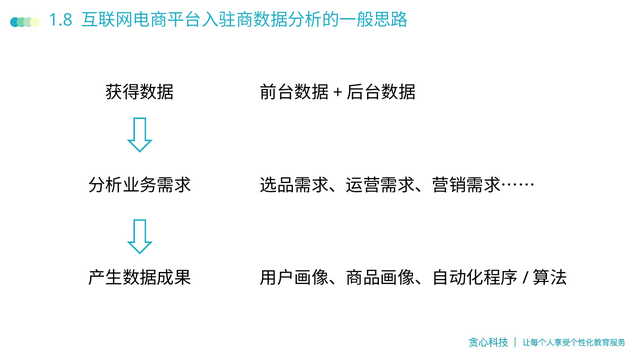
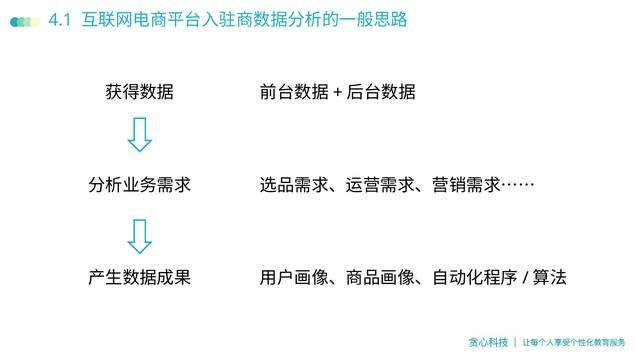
1.8: 1.8 -> 4.1
